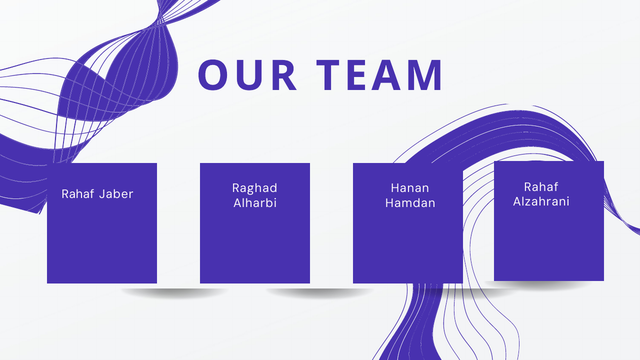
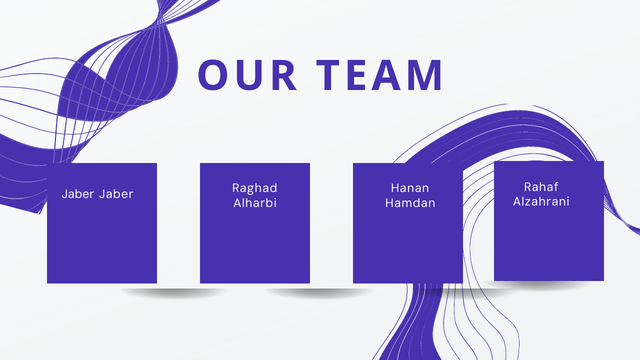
Rahaf at (78, 194): Rahaf -> Jaber
